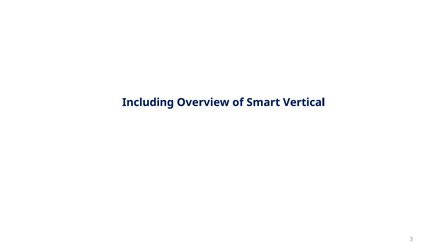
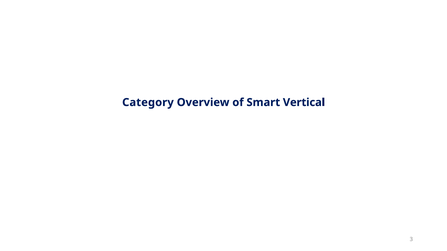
Including: Including -> Category
